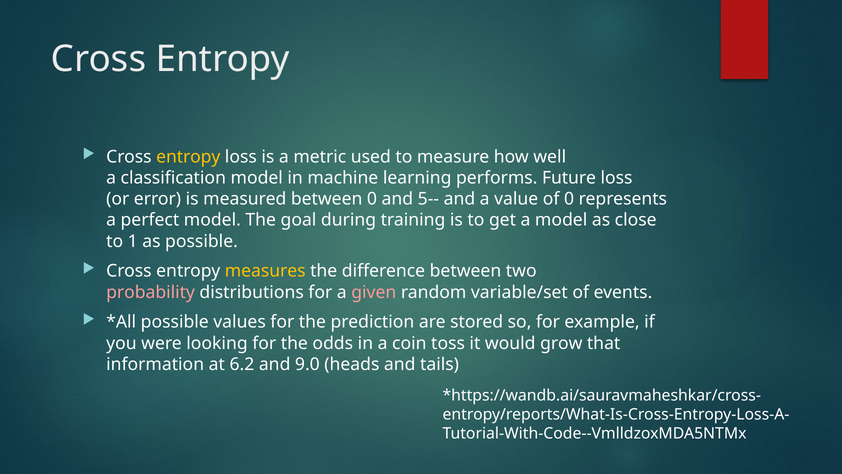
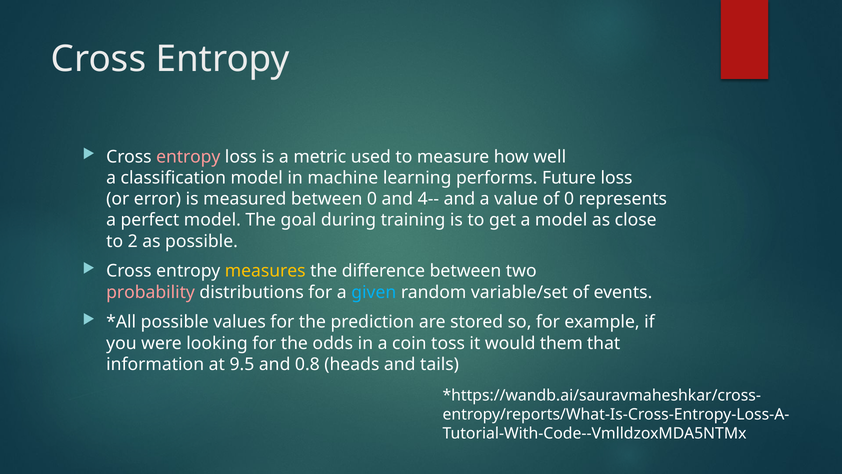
entropy at (188, 157) colour: yellow -> pink
5--: 5-- -> 4--
1: 1 -> 2
given colour: pink -> light blue
grow: grow -> them
6.2: 6.2 -> 9.5
9.0: 9.0 -> 0.8
